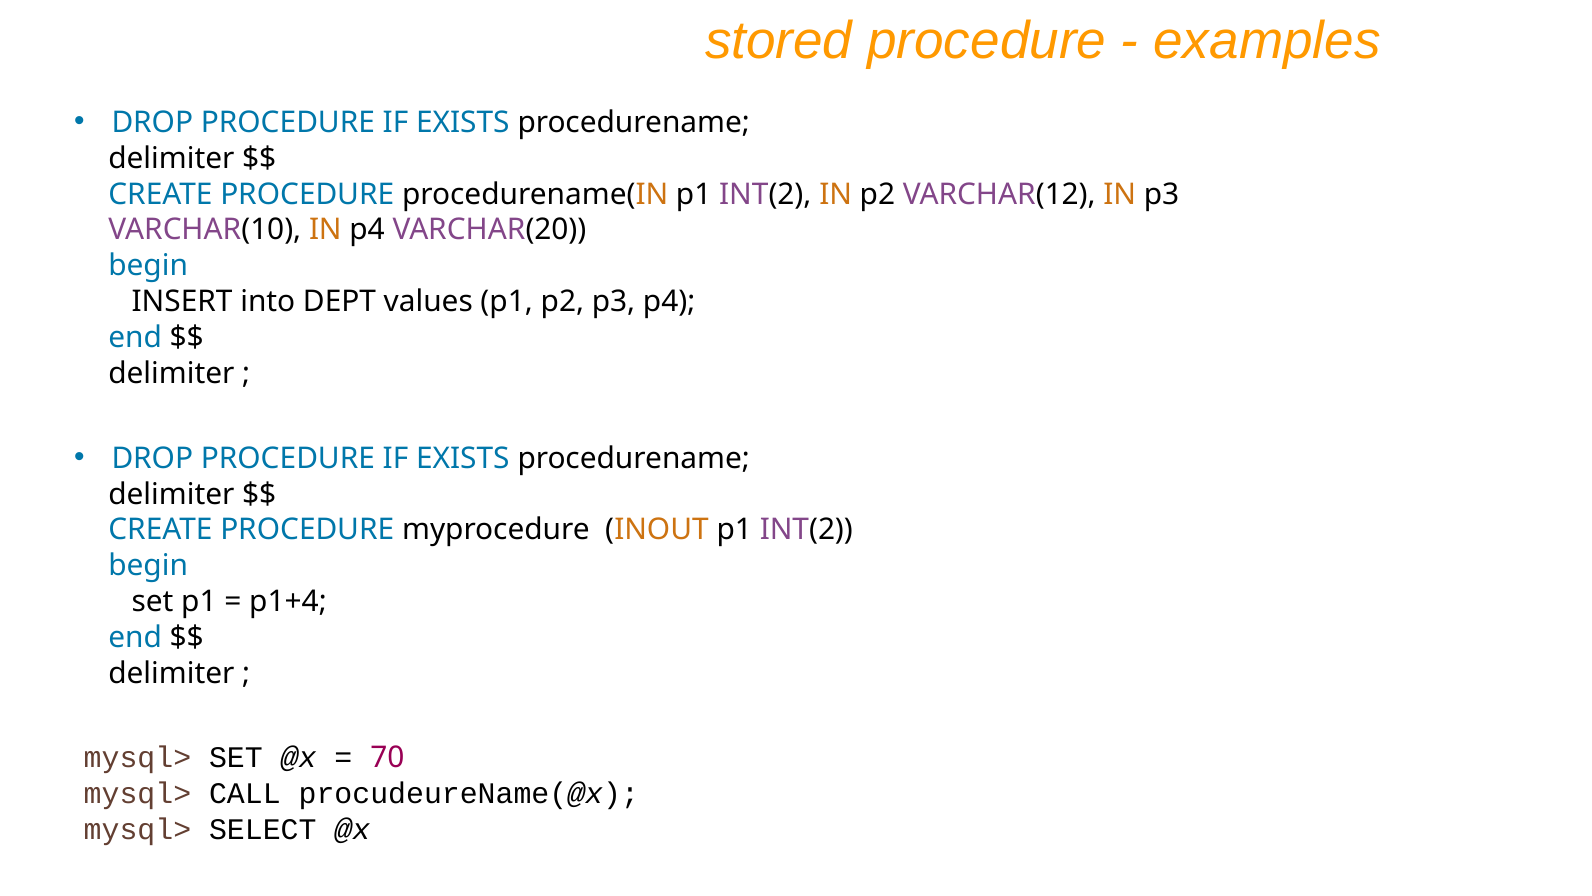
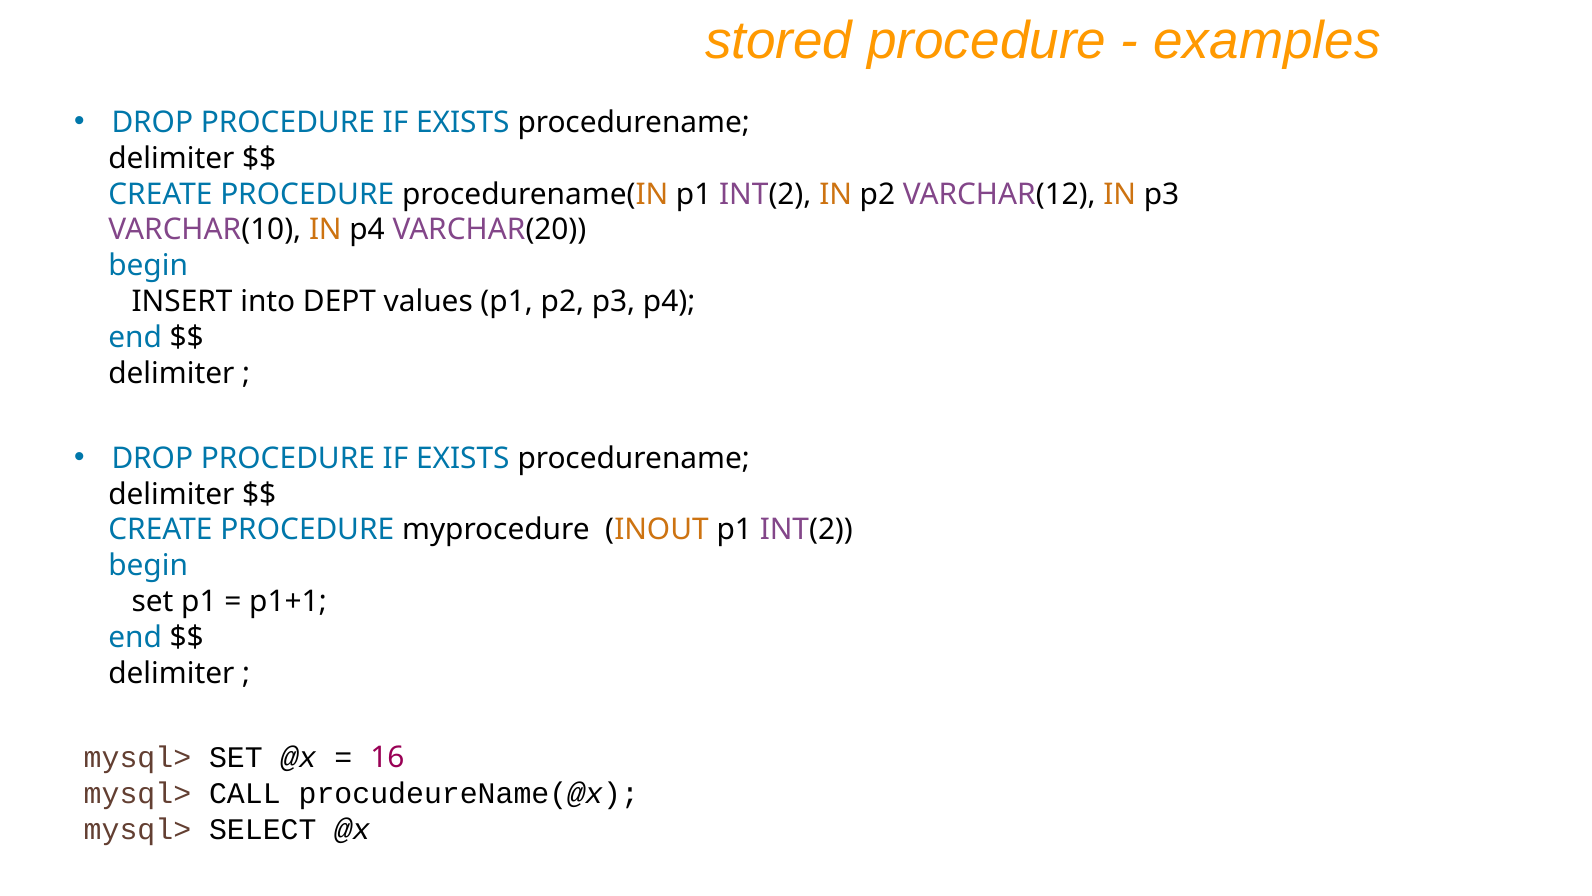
p1+4: p1+4 -> p1+1
70: 70 -> 16
